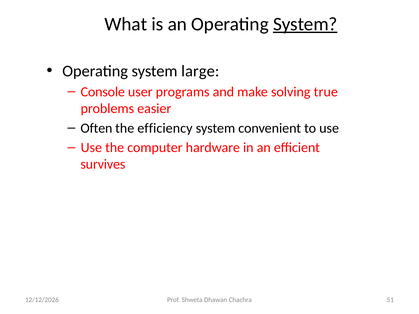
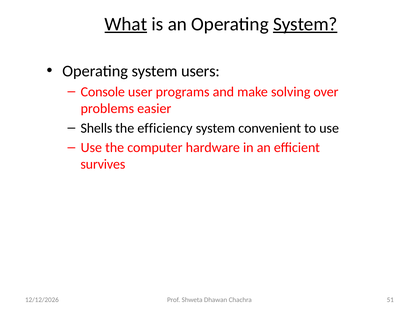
What underline: none -> present
large: large -> users
true: true -> over
Often: Often -> Shells
